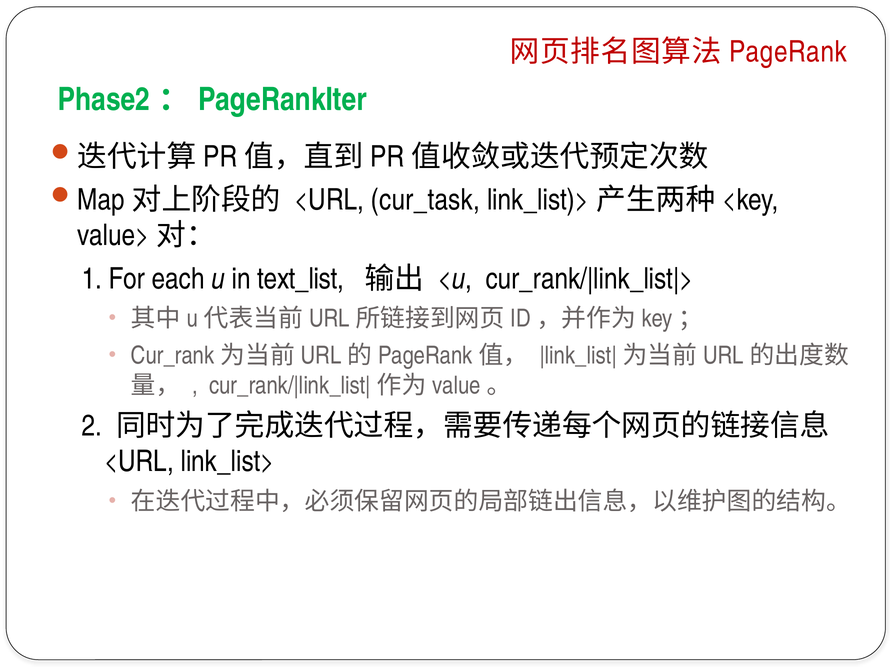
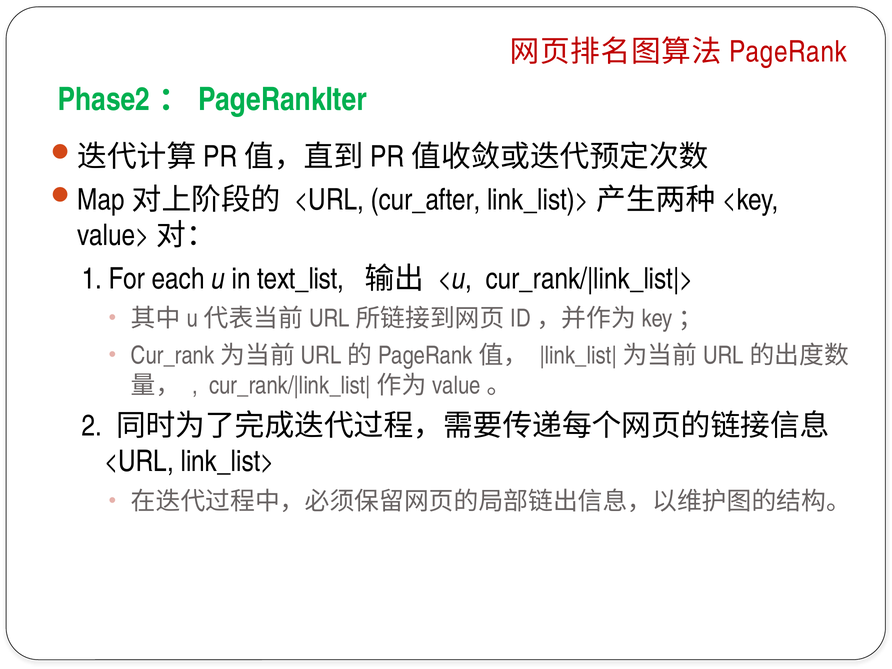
cur_task: cur_task -> cur_after
